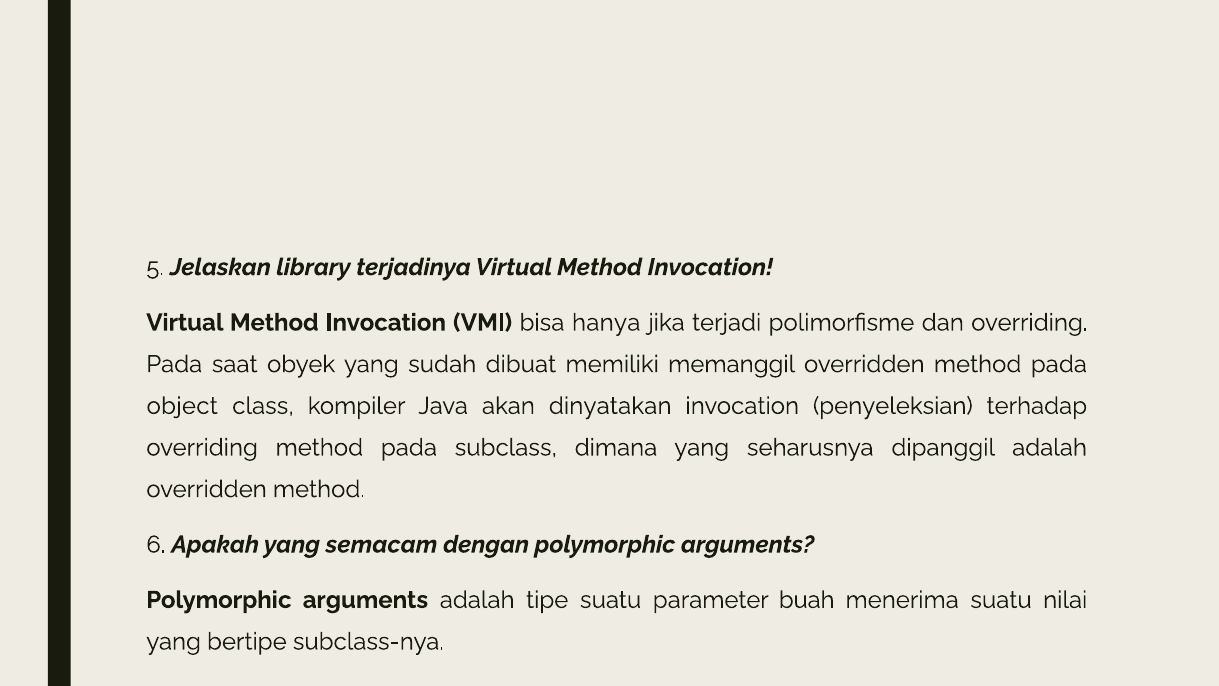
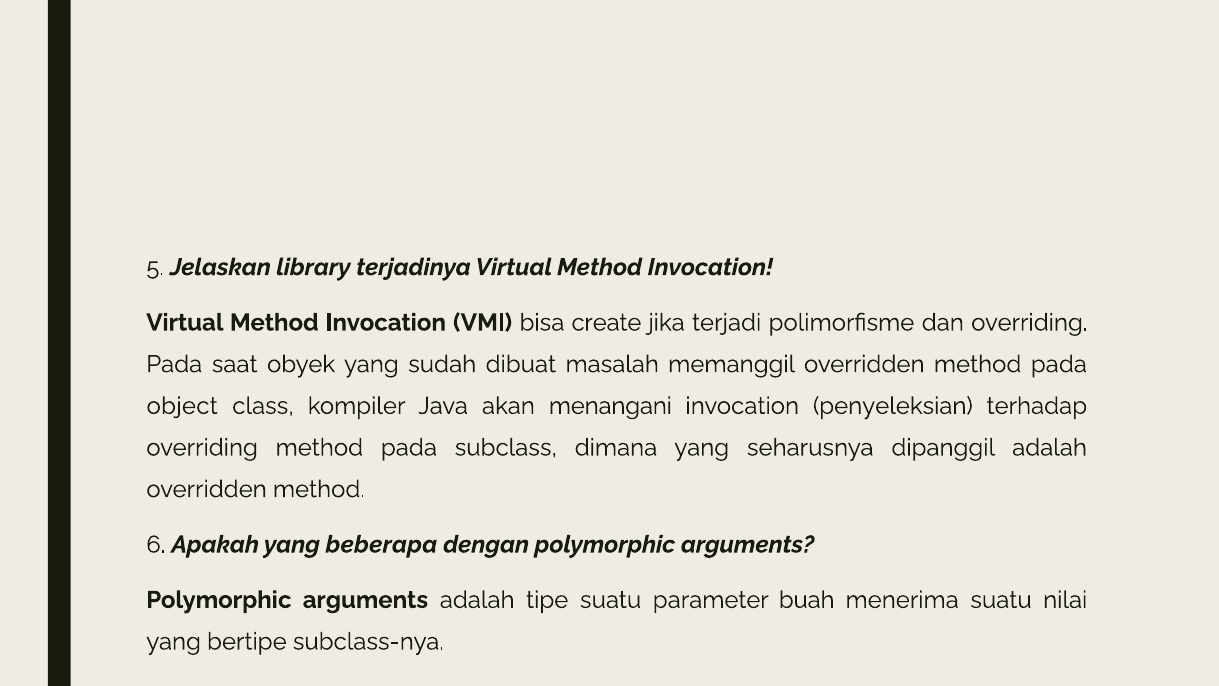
hanya: hanya -> create
memiliki: memiliki -> masalah
dinyatakan: dinyatakan -> menangani
semacam: semacam -> beberapa
